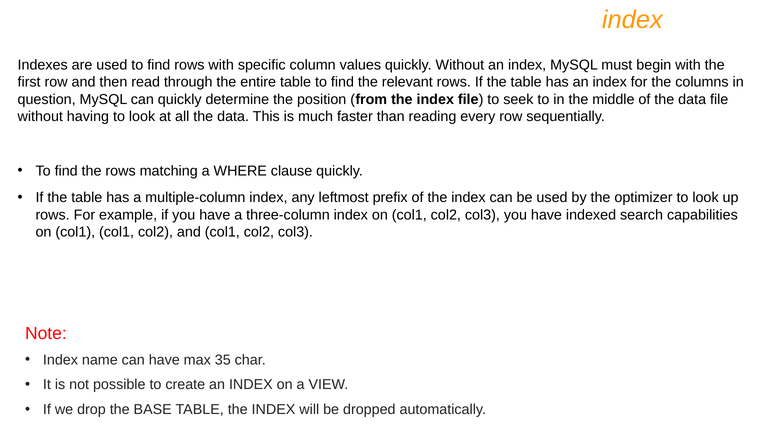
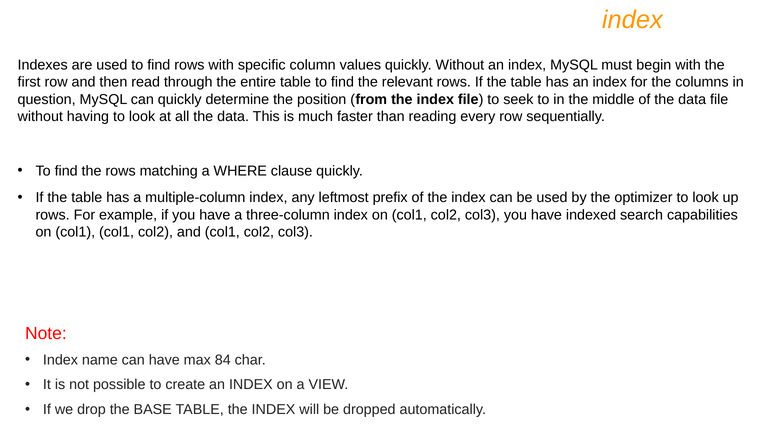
35: 35 -> 84
